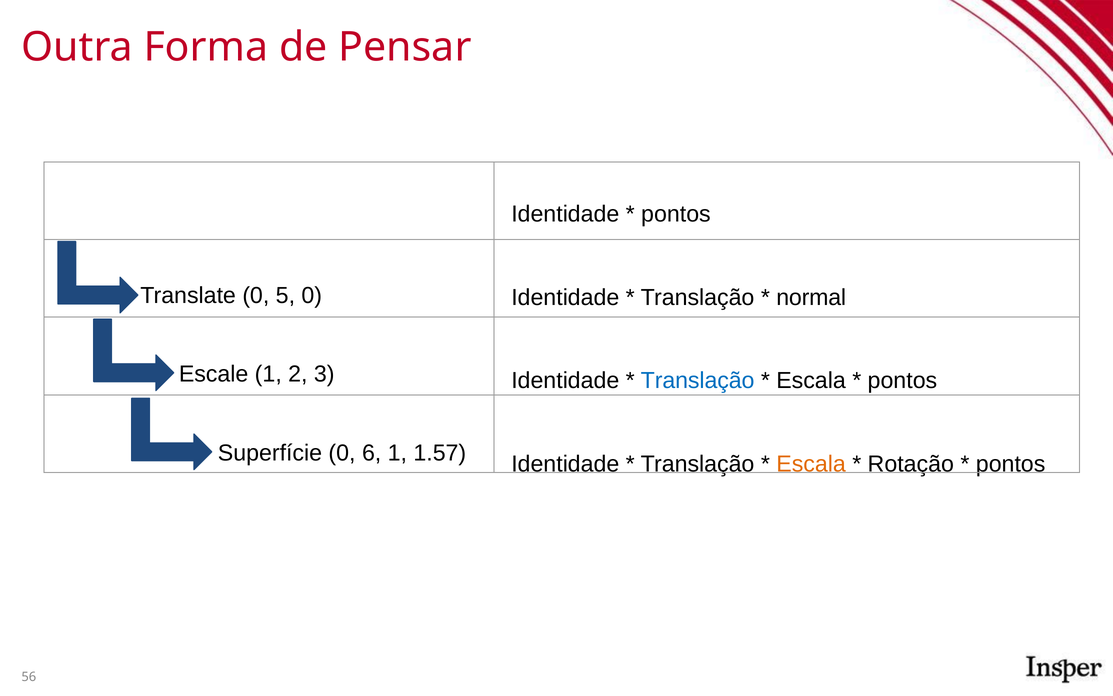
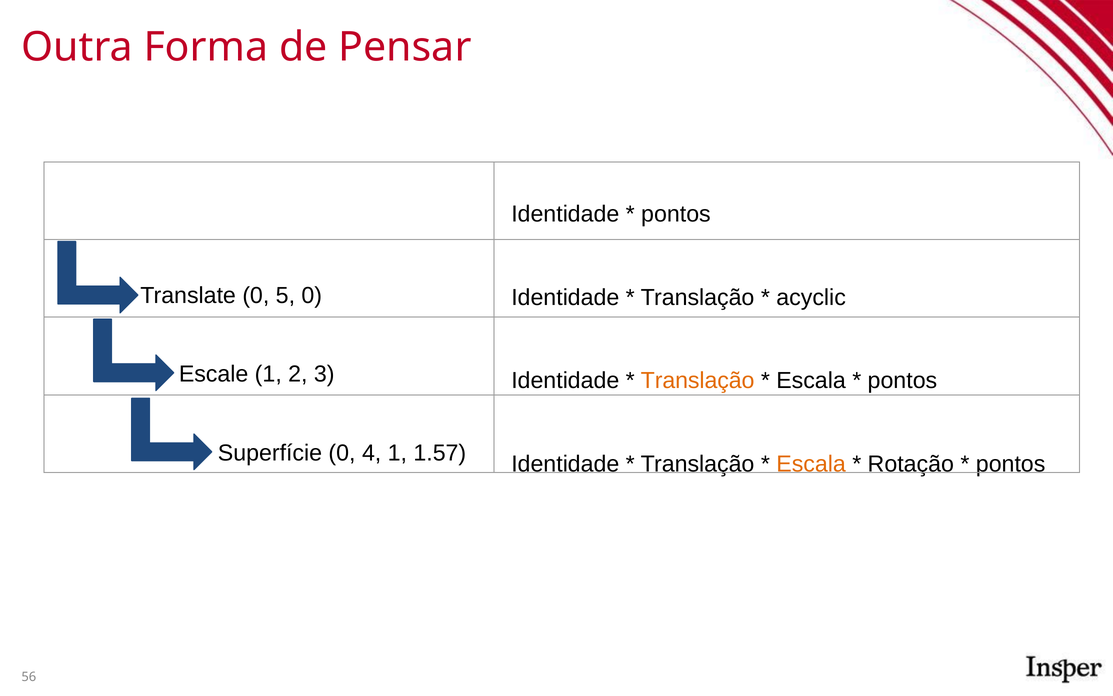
normal: normal -> acyclic
Translação at (698, 381) colour: blue -> orange
6: 6 -> 4
